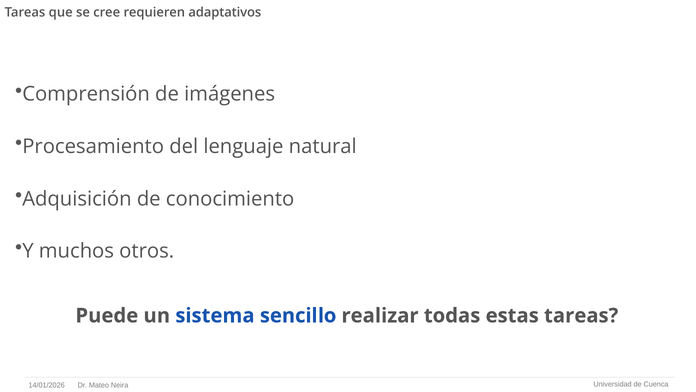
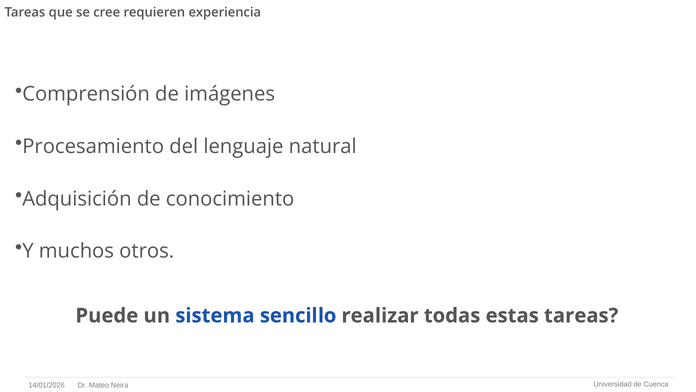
adaptativos: adaptativos -> experiencia
